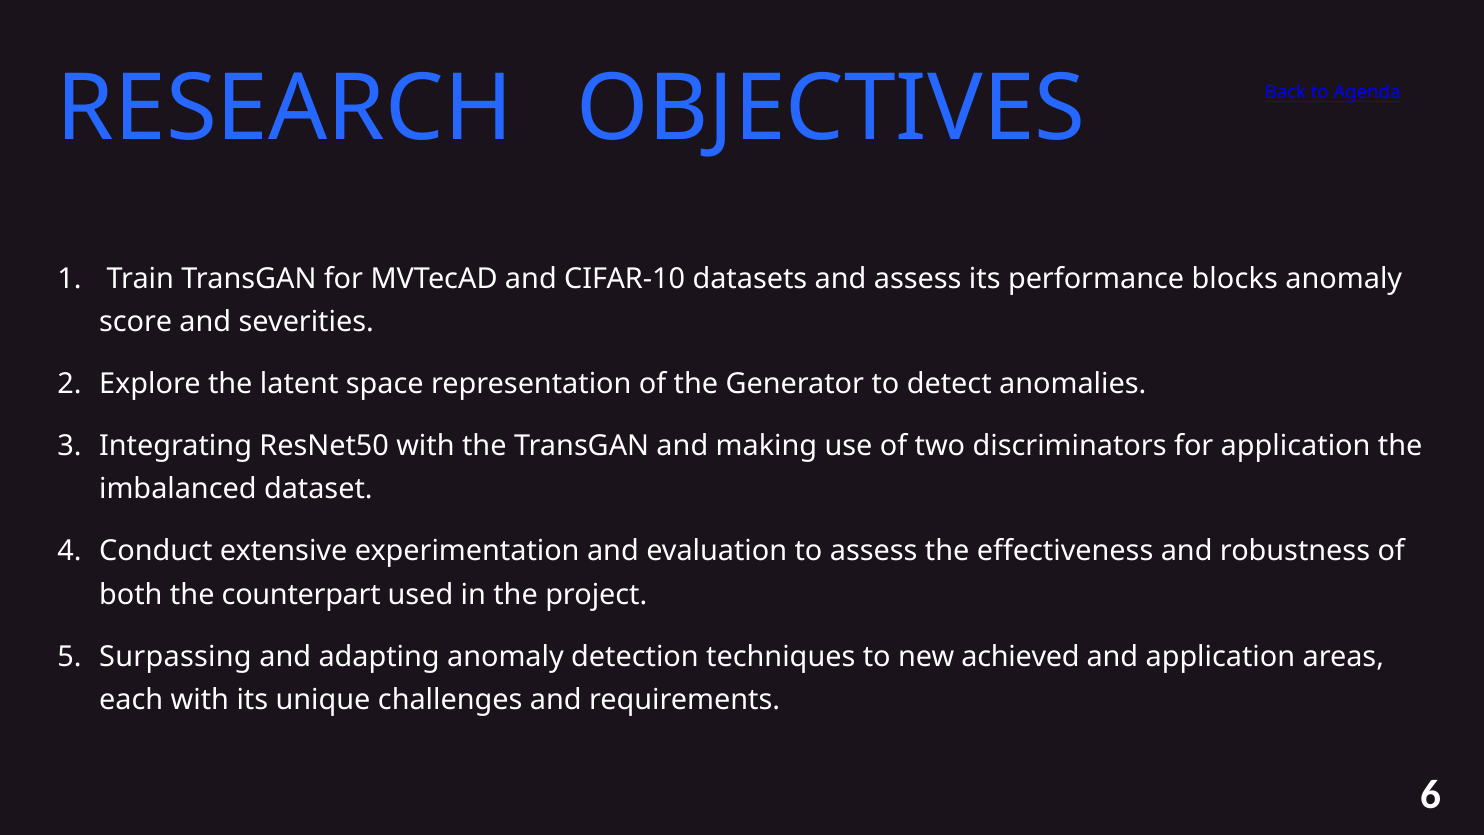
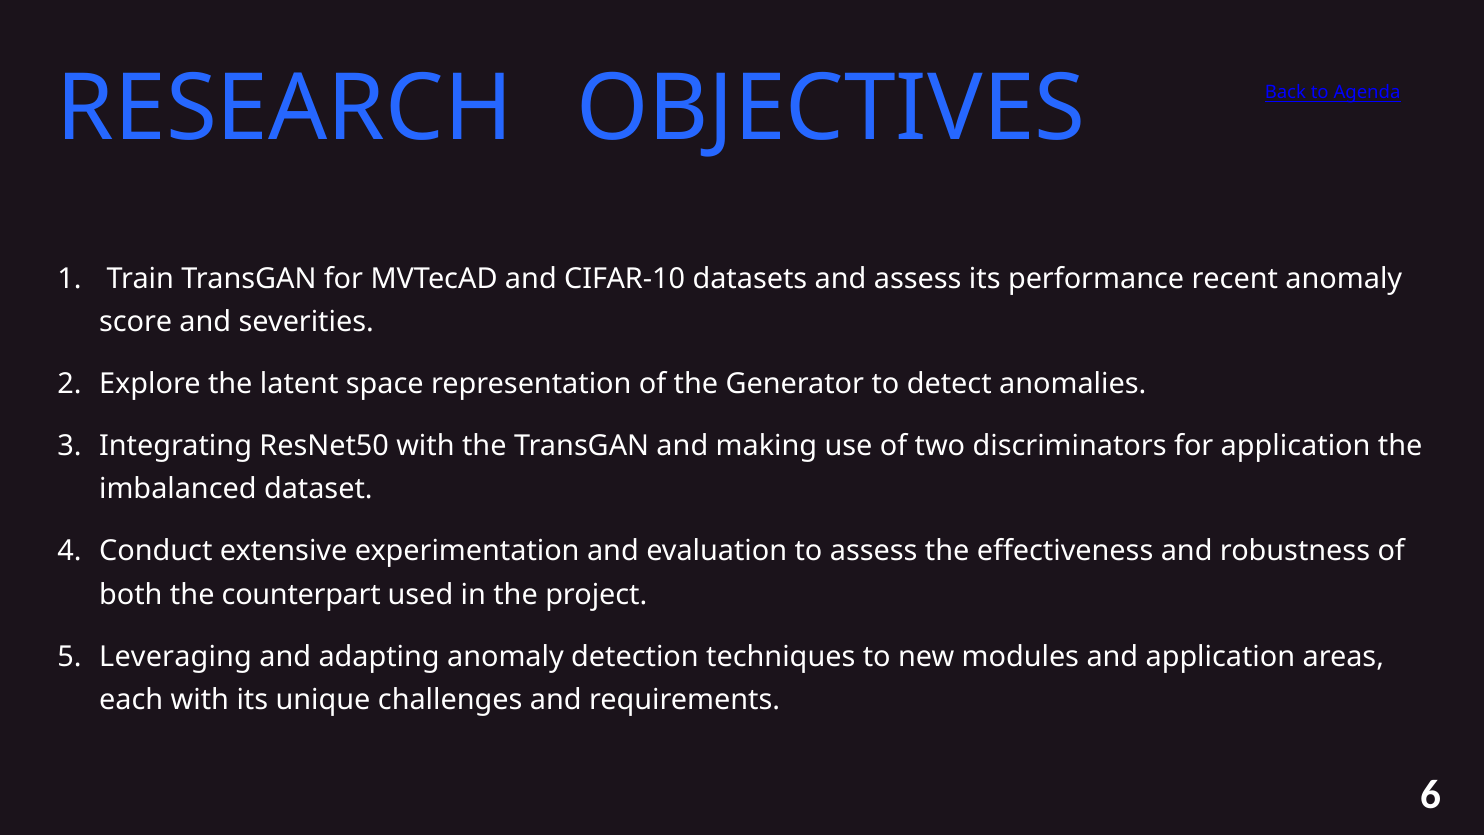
blocks: blocks -> recent
Surpassing: Surpassing -> Leveraging
achieved: achieved -> modules
